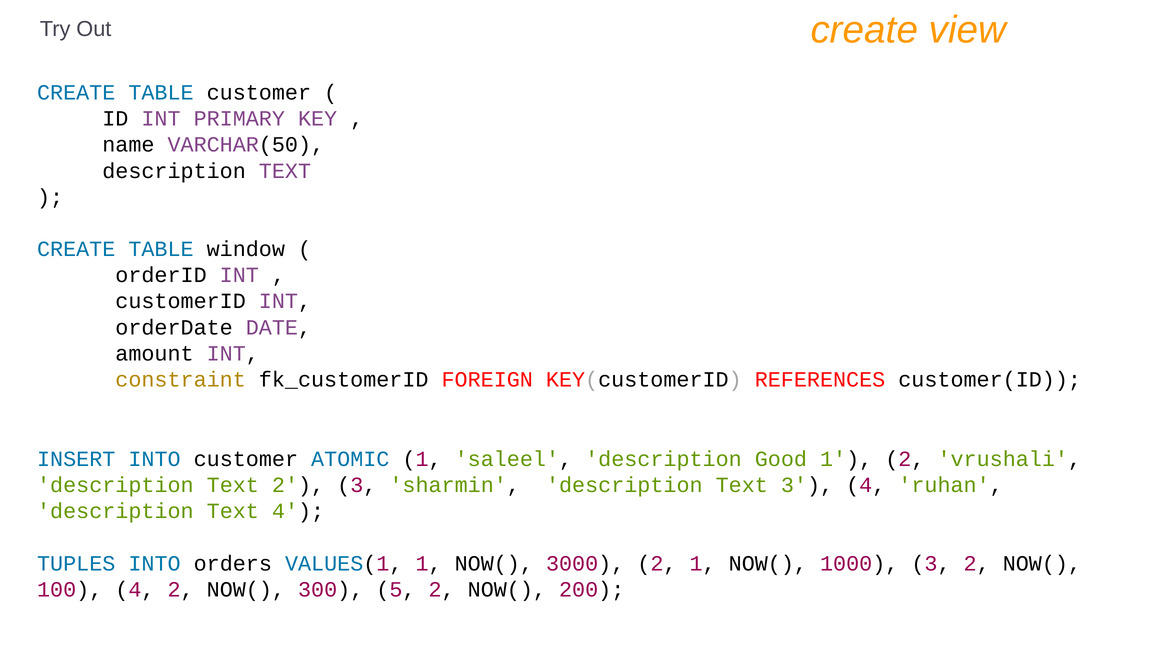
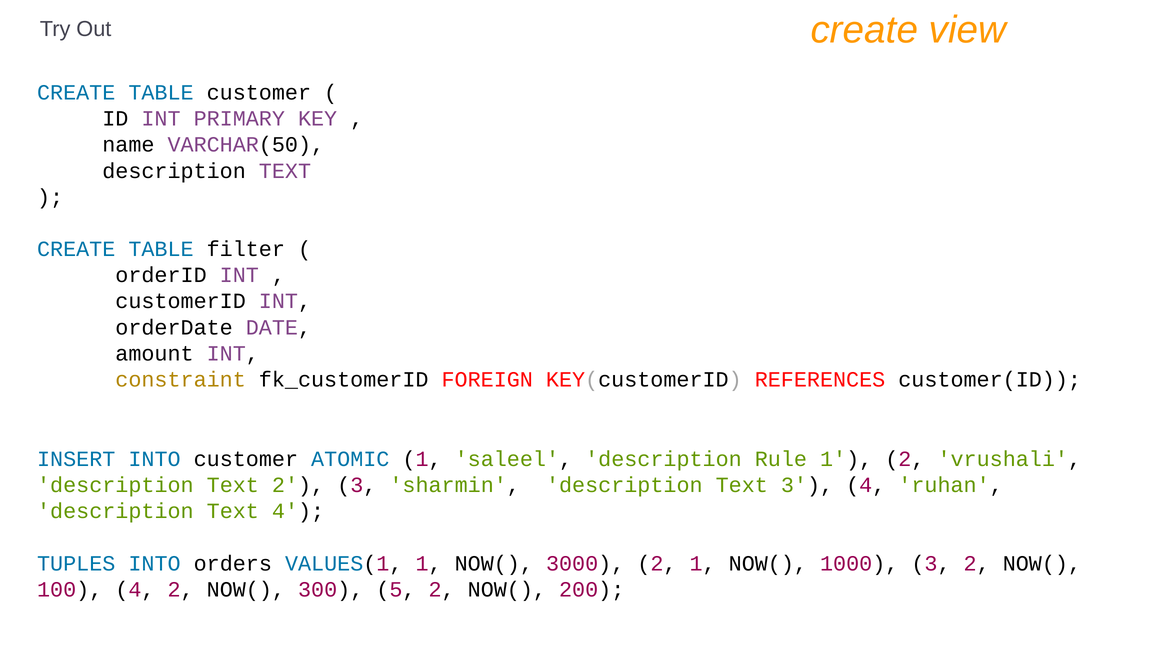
window: window -> filter
Good: Good -> Rule
